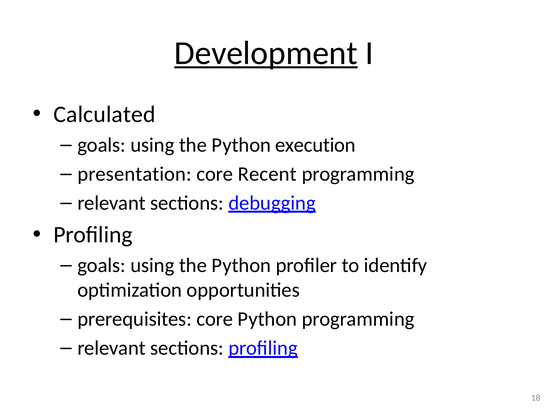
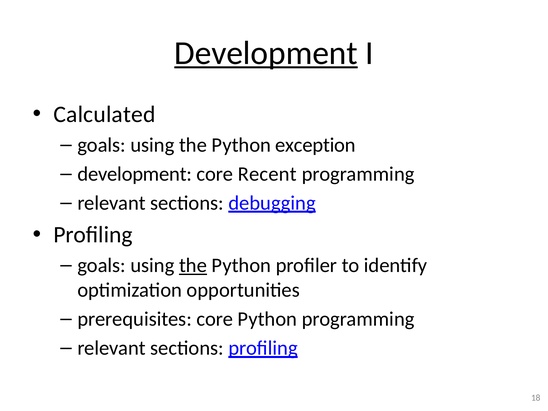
execution: execution -> exception
presentation at (135, 174): presentation -> development
the at (193, 265) underline: none -> present
